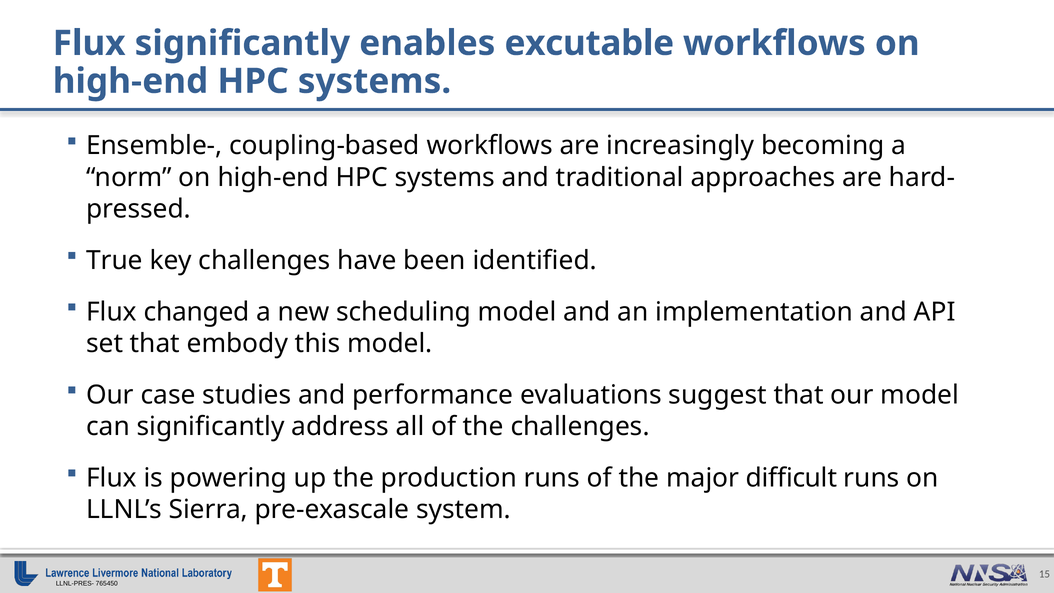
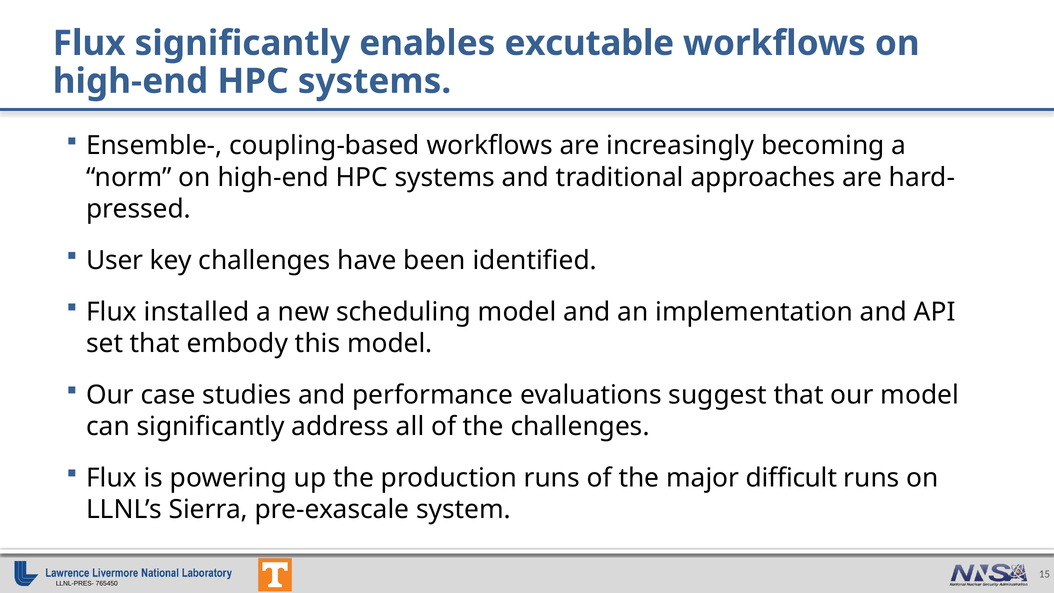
True: True -> User
changed: changed -> installed
